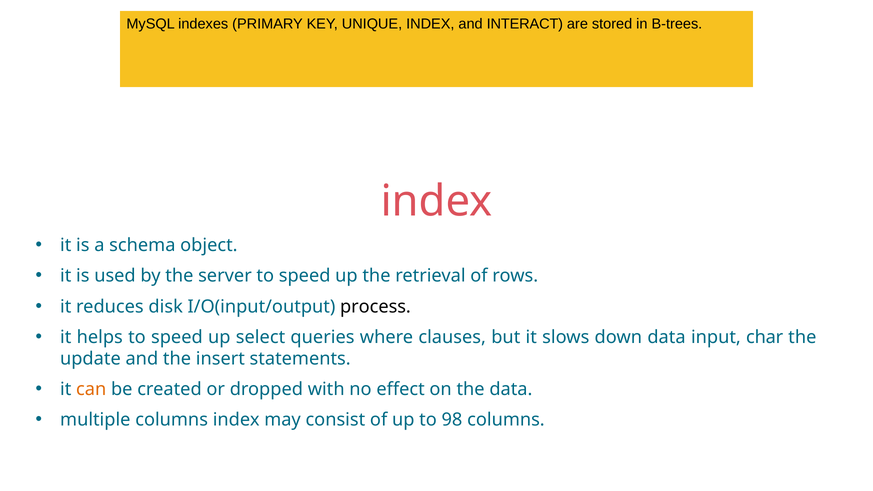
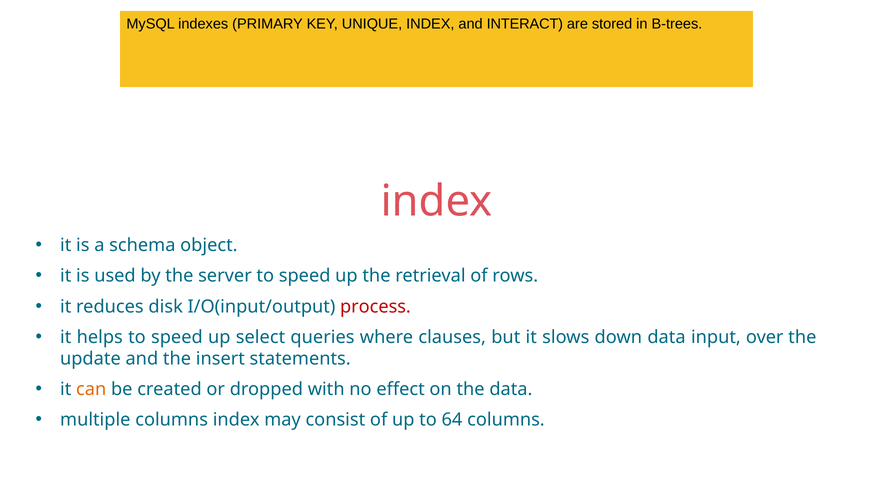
process colour: black -> red
input char: char -> over
98: 98 -> 64
